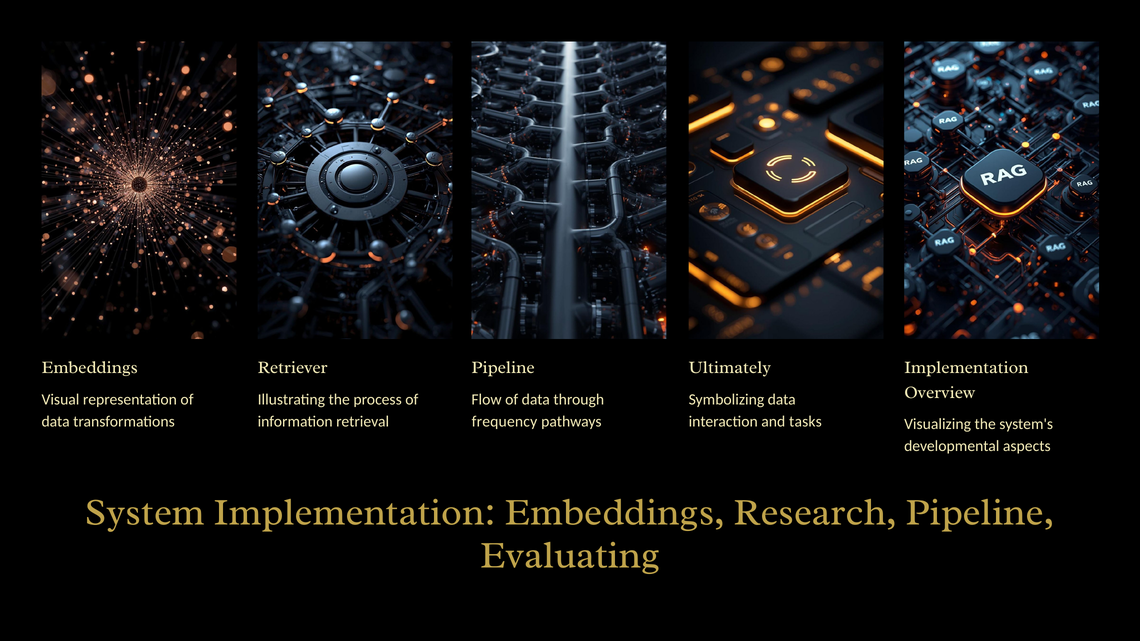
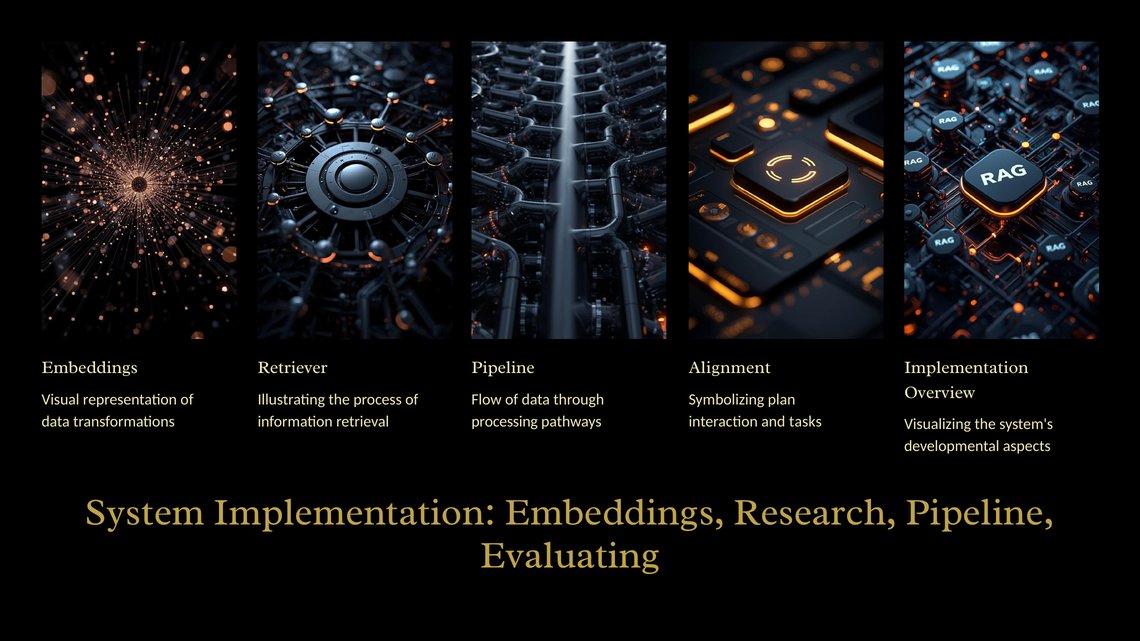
Ultimately: Ultimately -> Alignment
Symbolizing data: data -> plan
frequency: frequency -> processing
